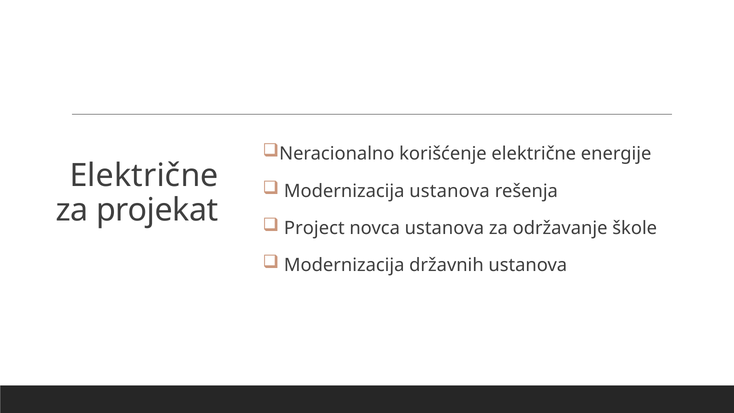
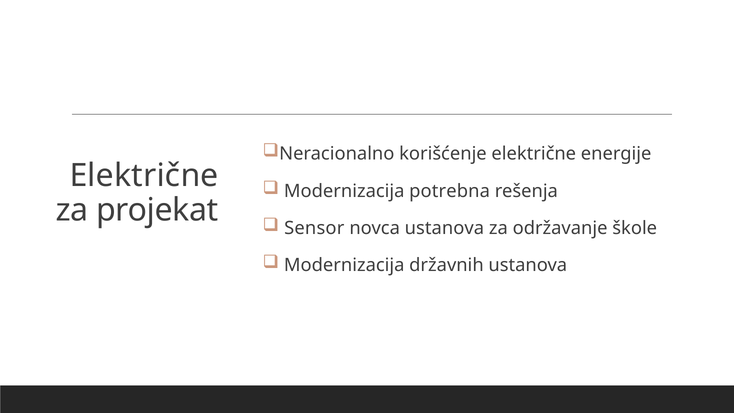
Modernizacija ustanova: ustanova -> potrebna
Project: Project -> Sensor
